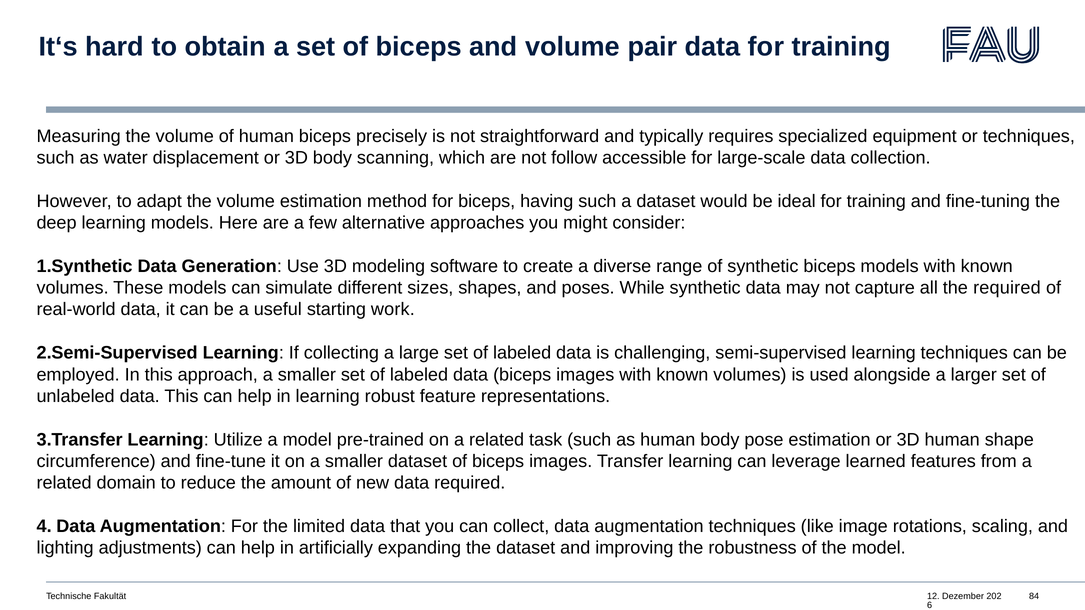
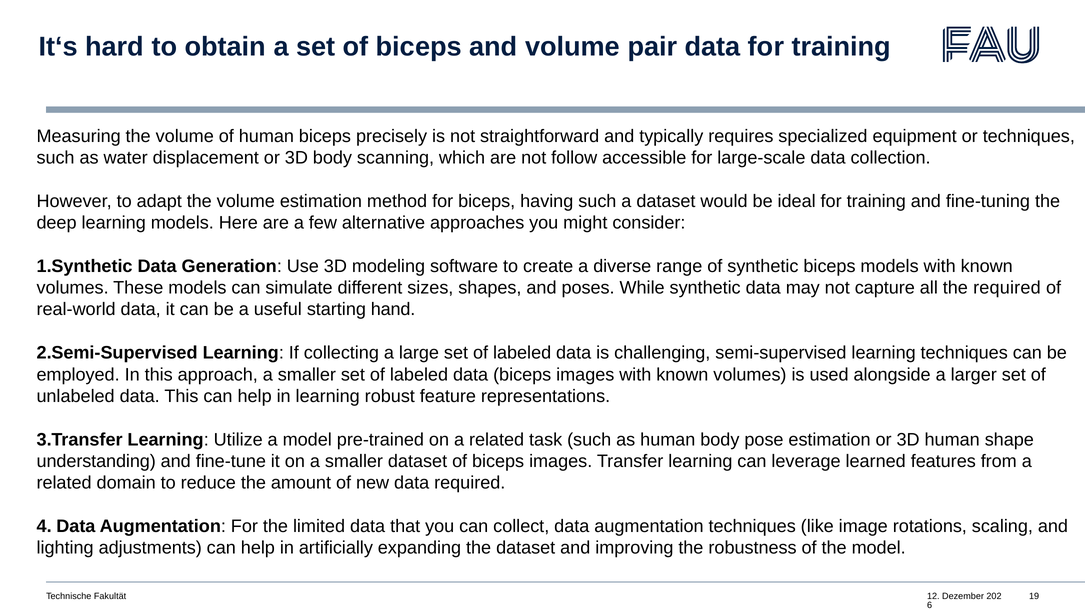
work: work -> hand
circumference: circumference -> understanding
84: 84 -> 19
